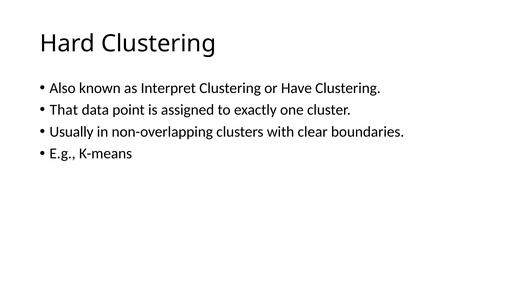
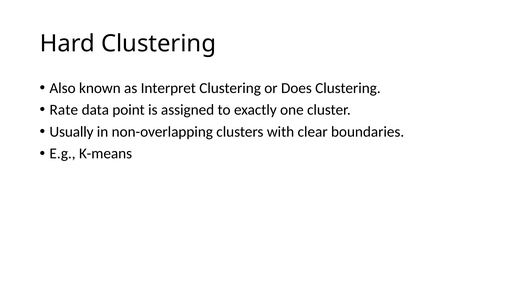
Have: Have -> Does
That: That -> Rate
